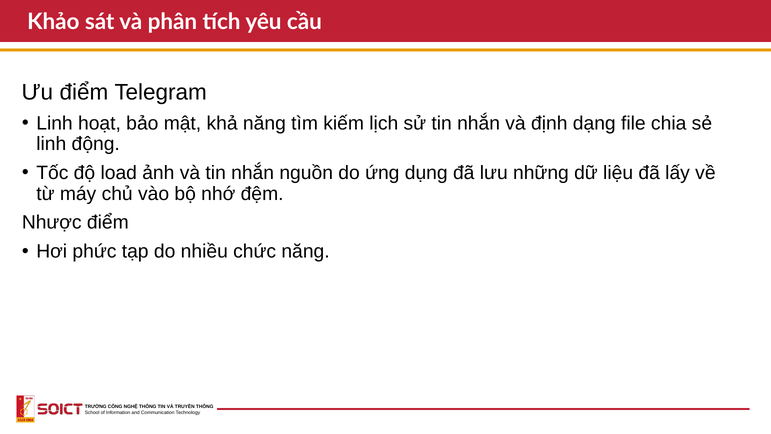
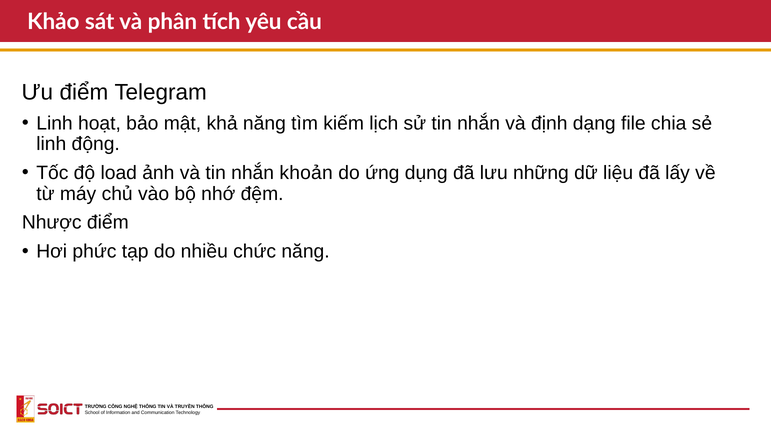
nguồn: nguồn -> khoản
